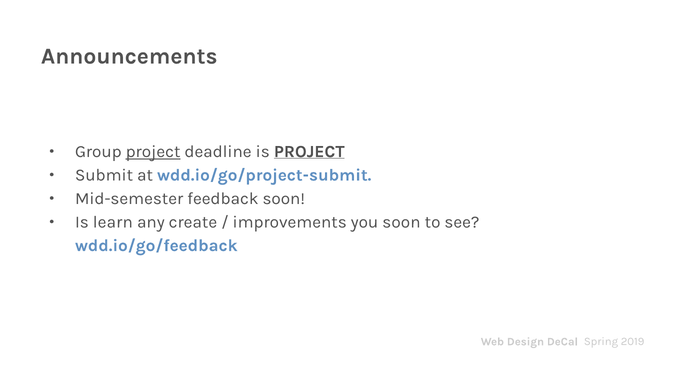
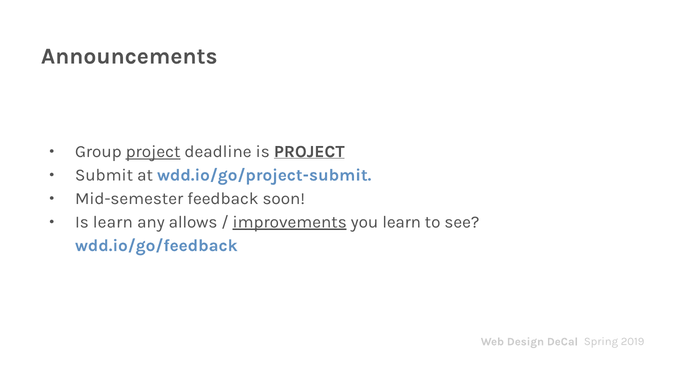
create: create -> allows
improvements underline: none -> present
you soon: soon -> learn
